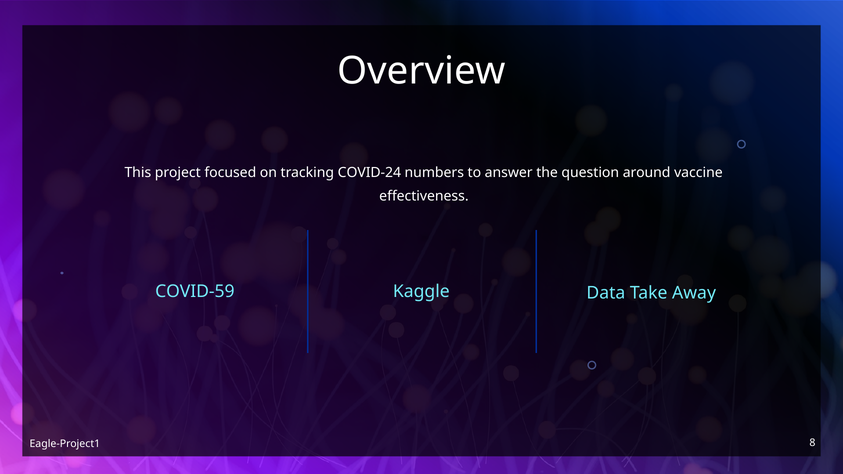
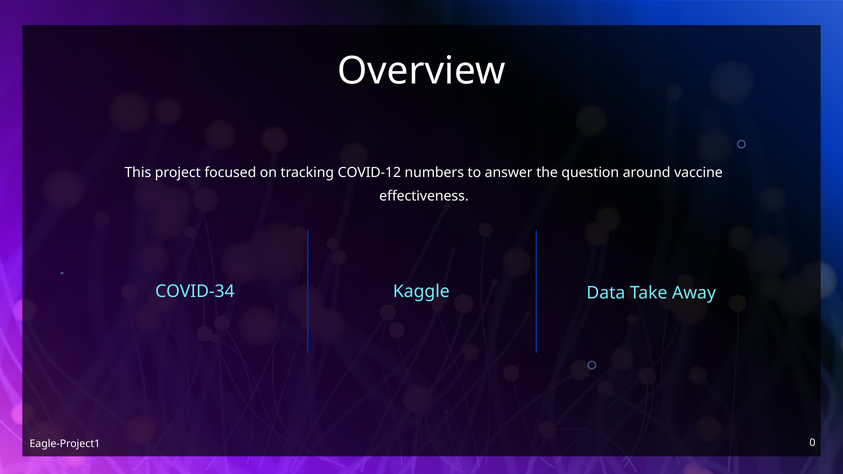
COVID-24: COVID-24 -> COVID-12
COVID-59: COVID-59 -> COVID-34
8: 8 -> 0
